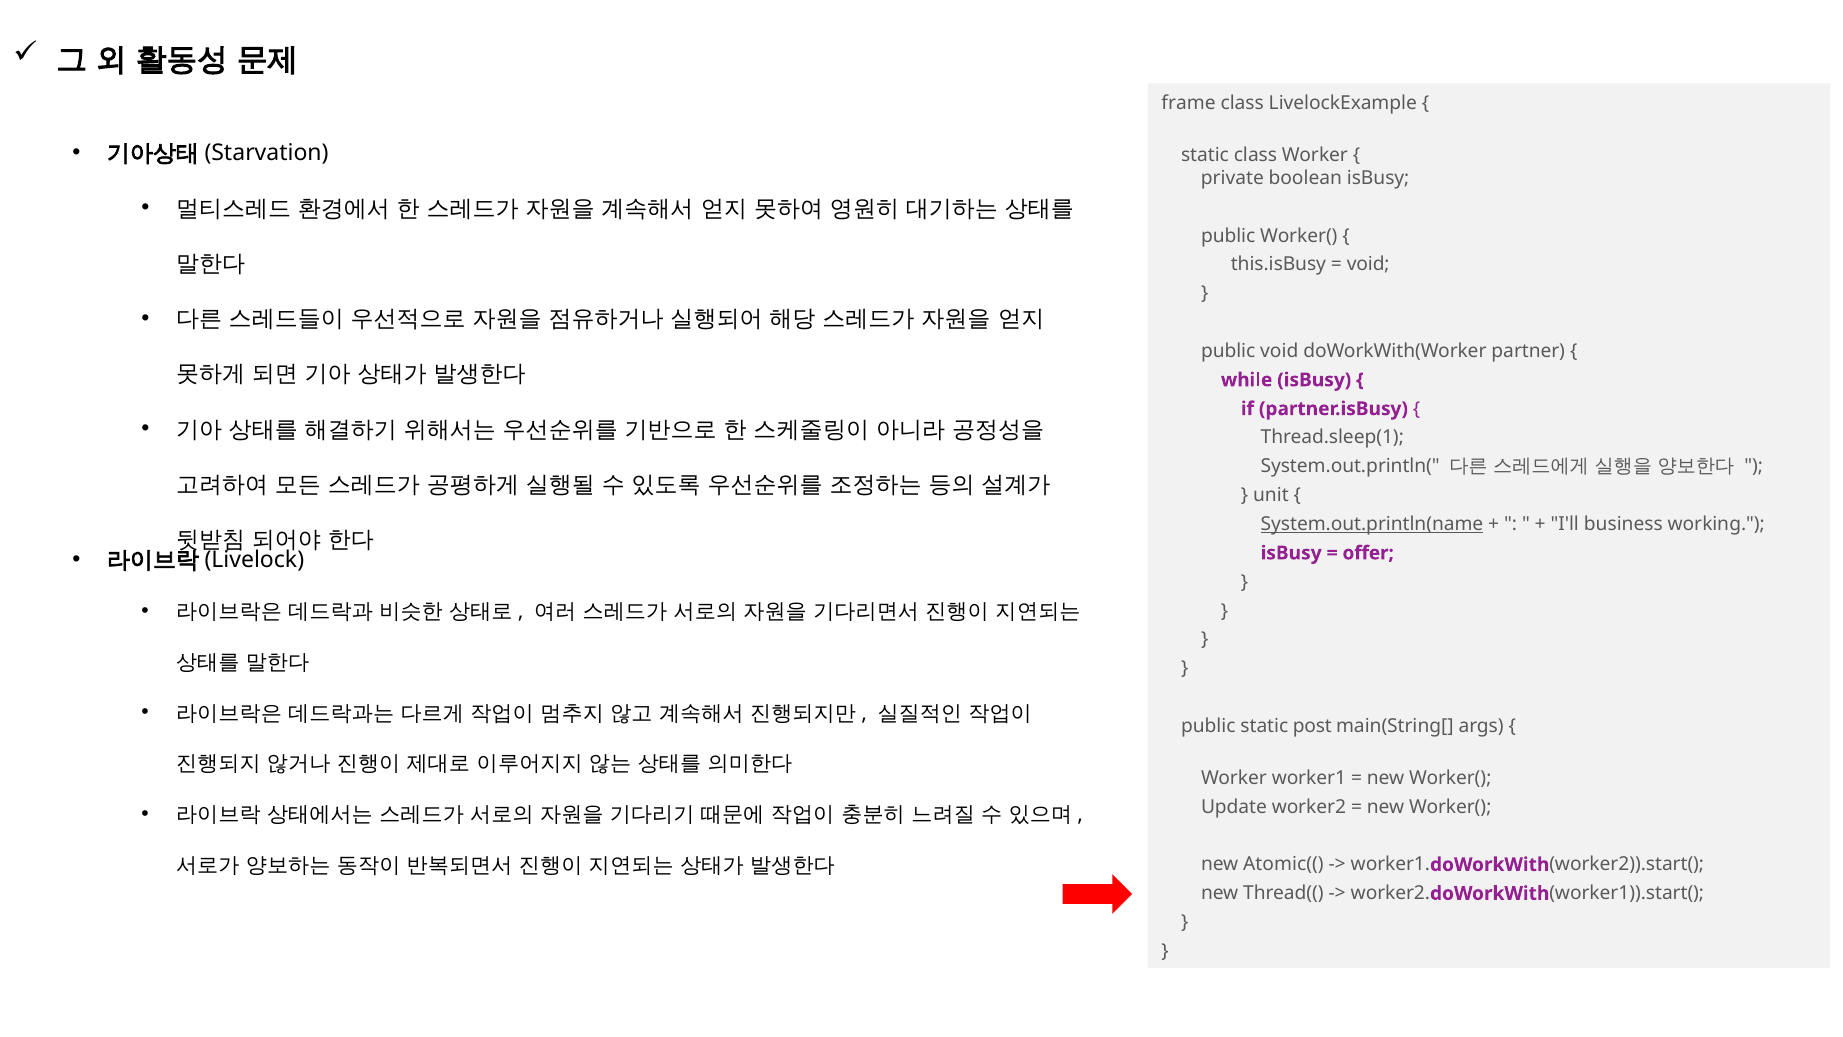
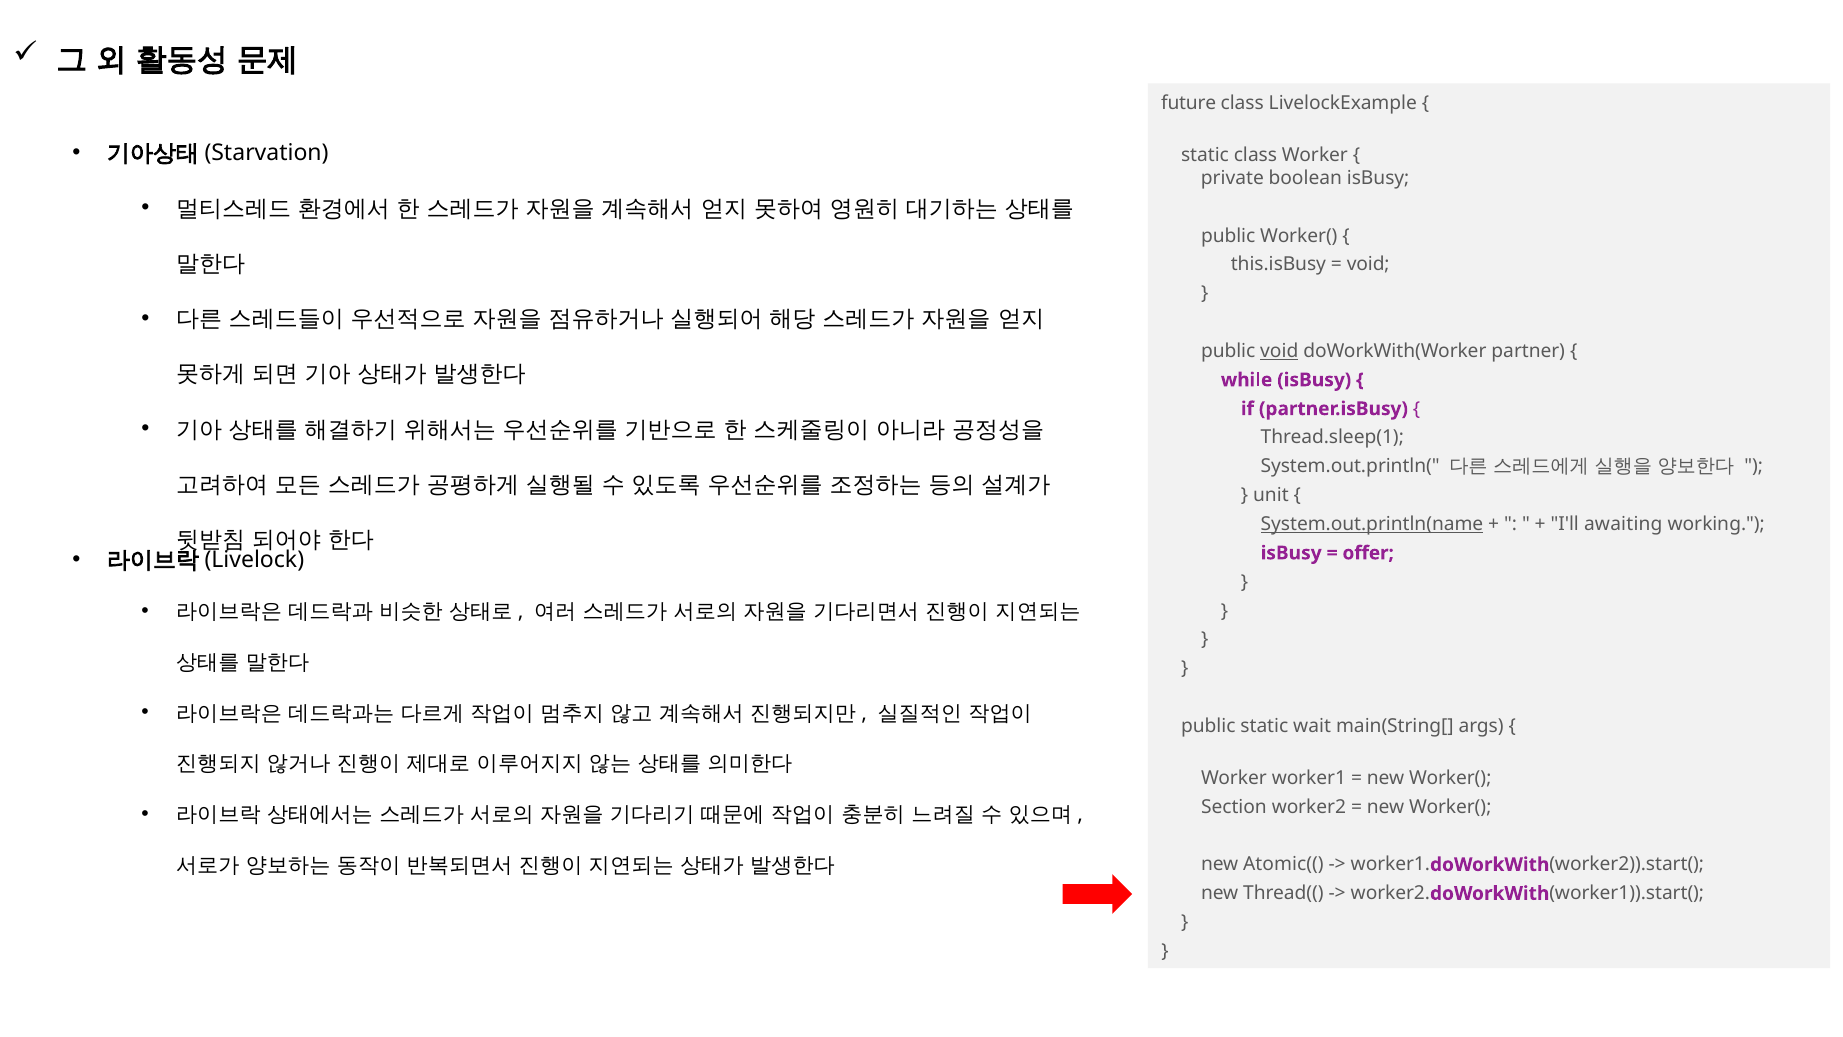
frame: frame -> future
void at (1279, 351) underline: none -> present
business: business -> awaiting
post: post -> wait
Update: Update -> Section
